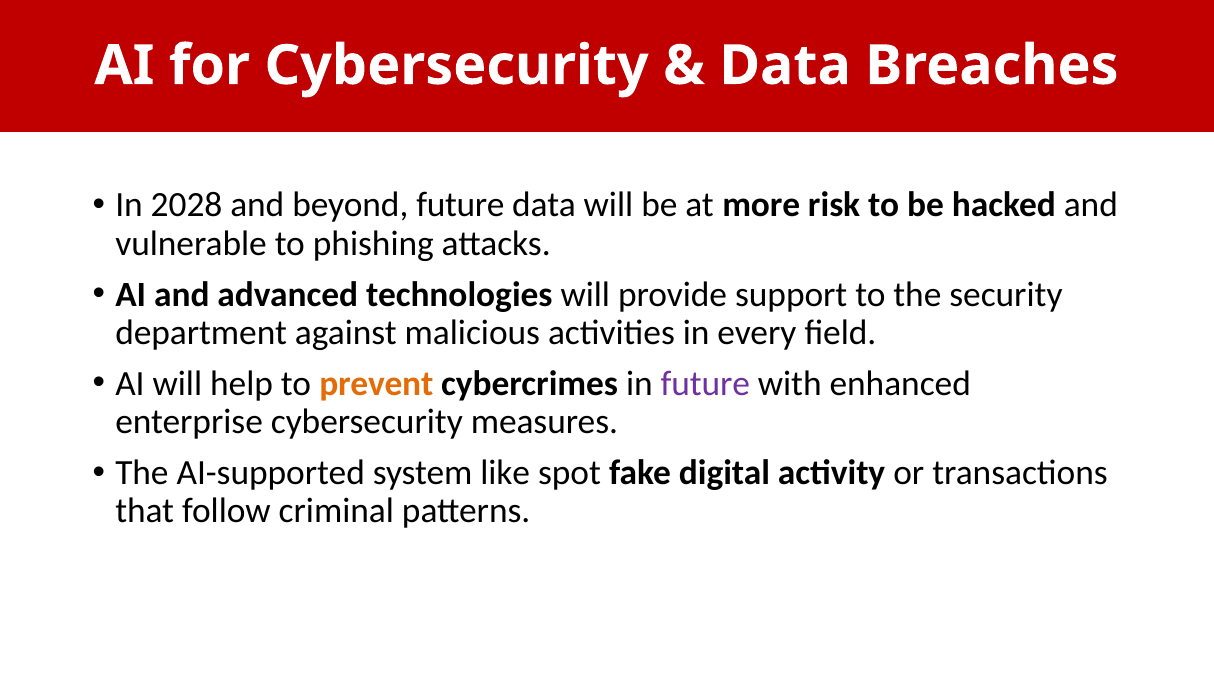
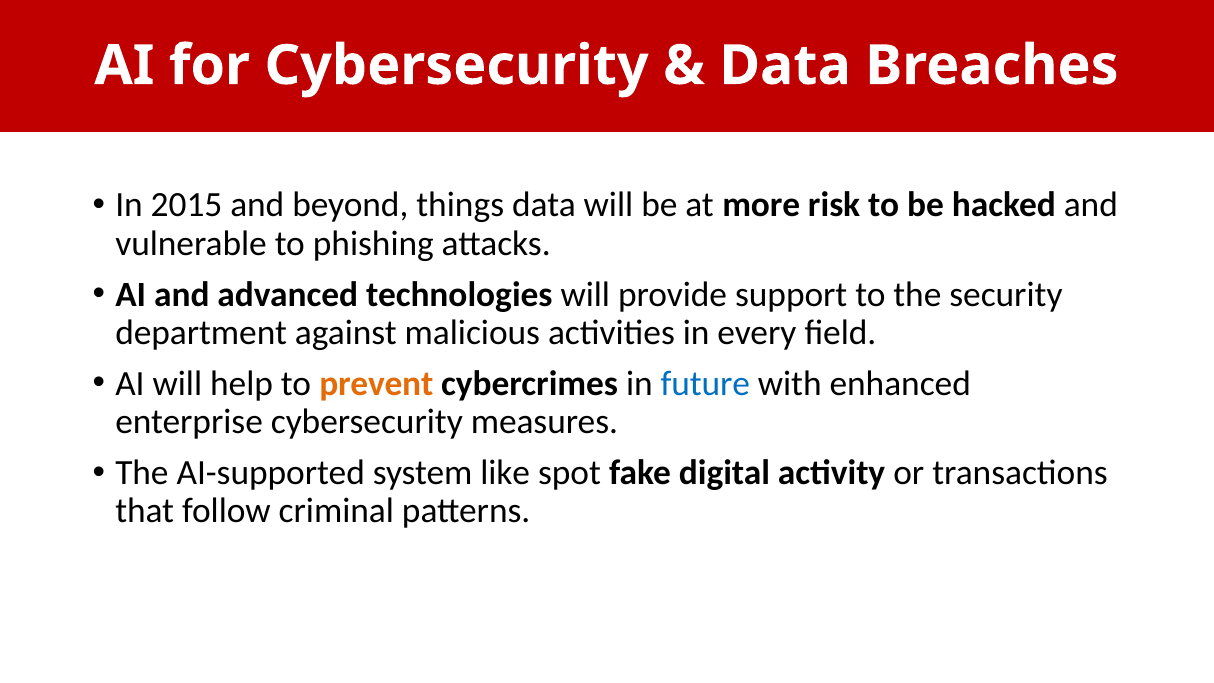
2028: 2028 -> 2015
beyond future: future -> things
future at (705, 384) colour: purple -> blue
